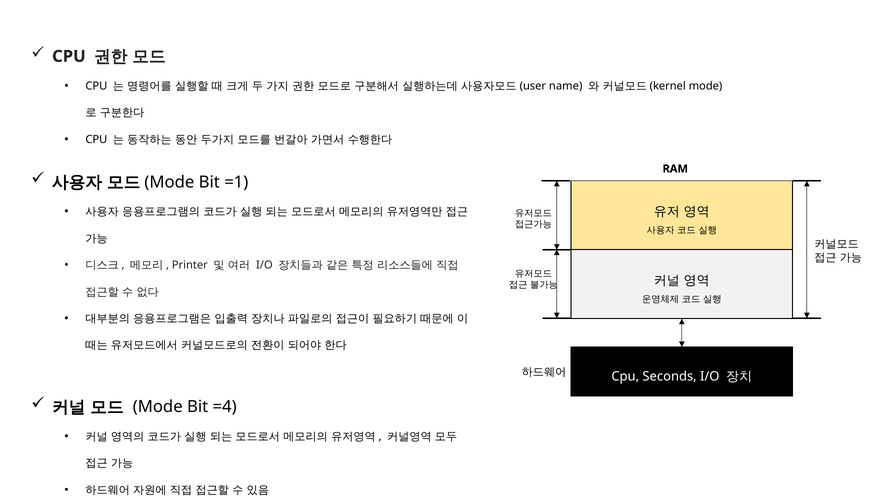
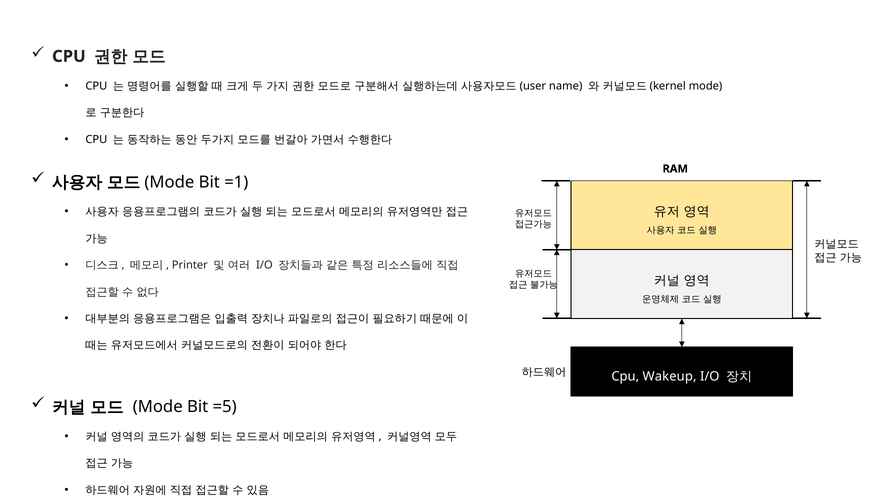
Seconds: Seconds -> Wakeup
=4: =4 -> =5
